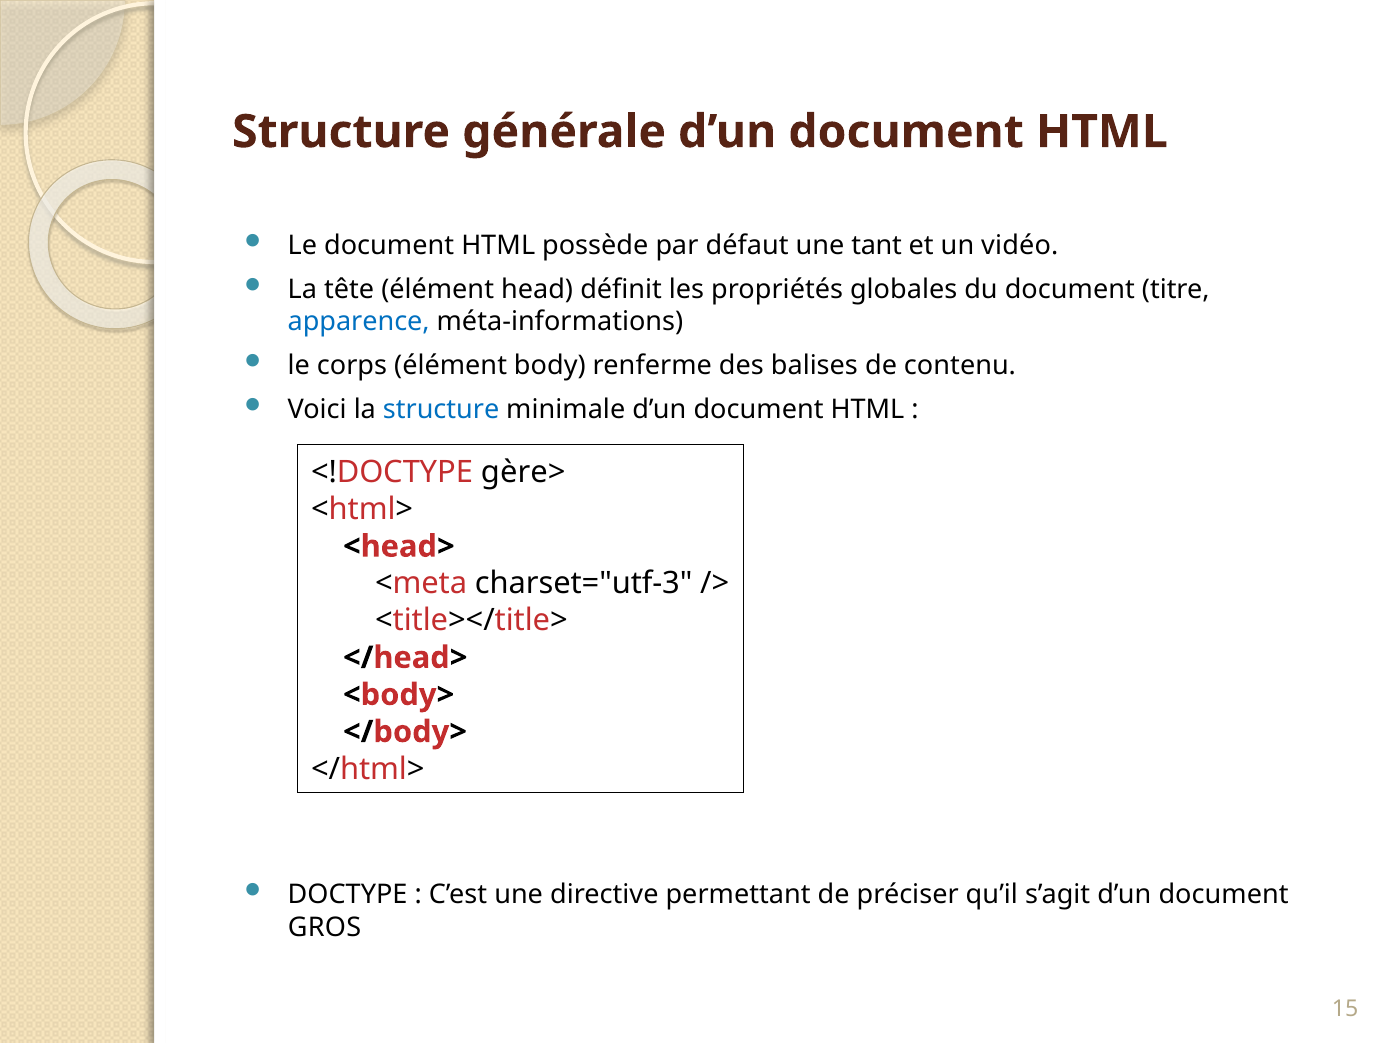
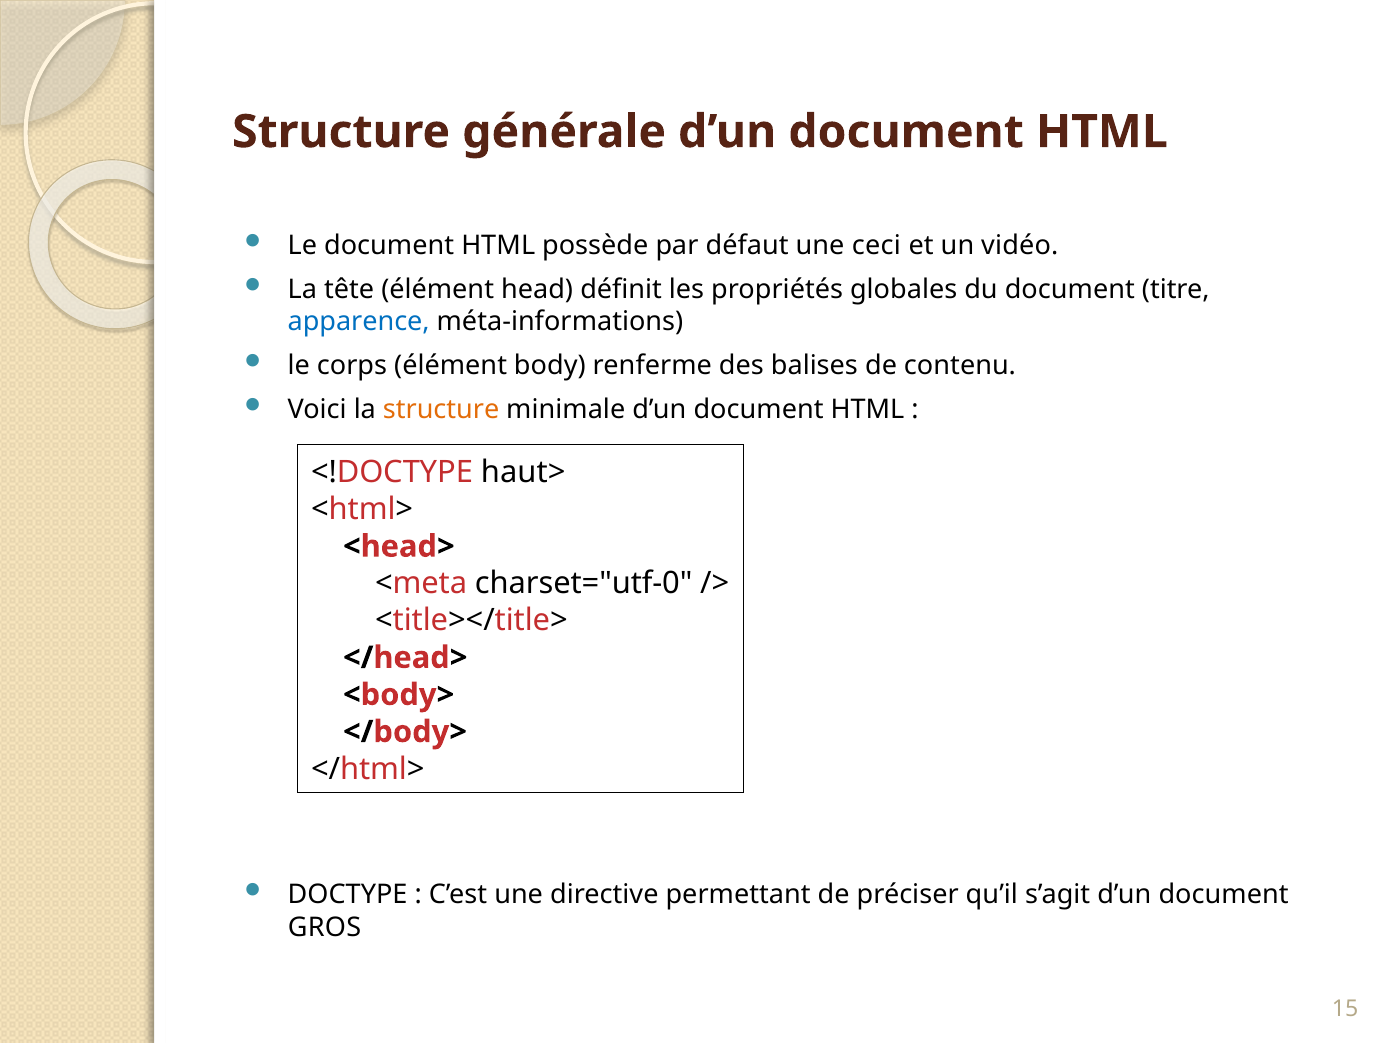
tant: tant -> ceci
structure at (441, 410) colour: blue -> orange
gère>: gère> -> haut>
charset="utf-3: charset="utf-3 -> charset="utf-0
